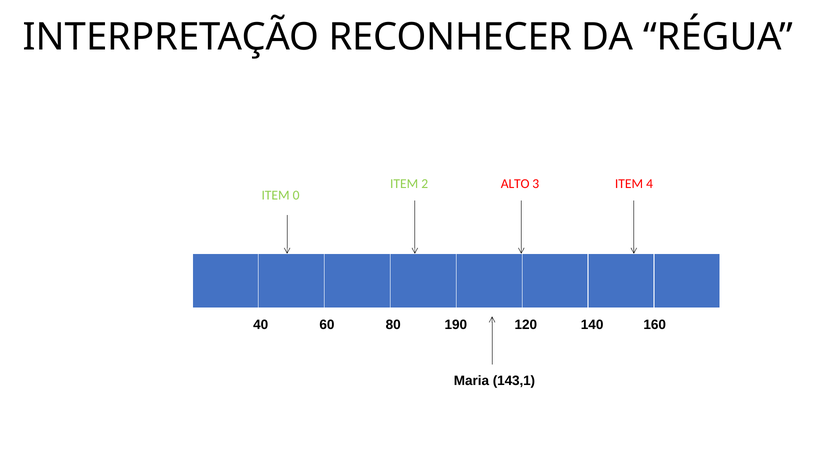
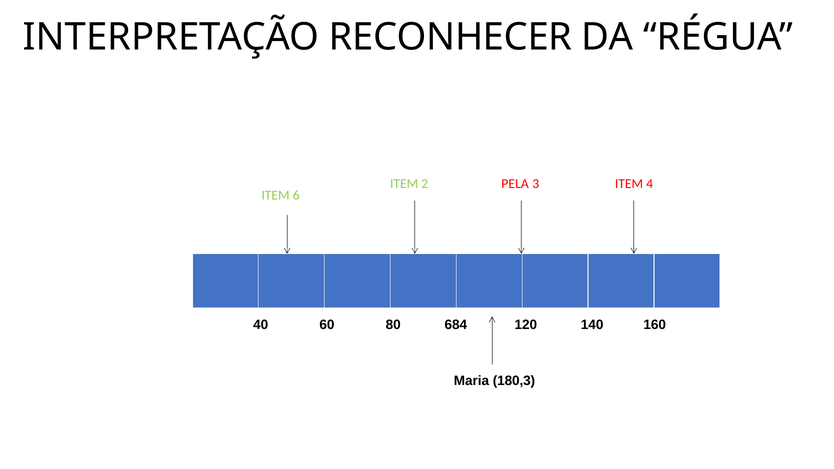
ALTO: ALTO -> PELA
0: 0 -> 6
190: 190 -> 684
143,1: 143,1 -> 180,3
